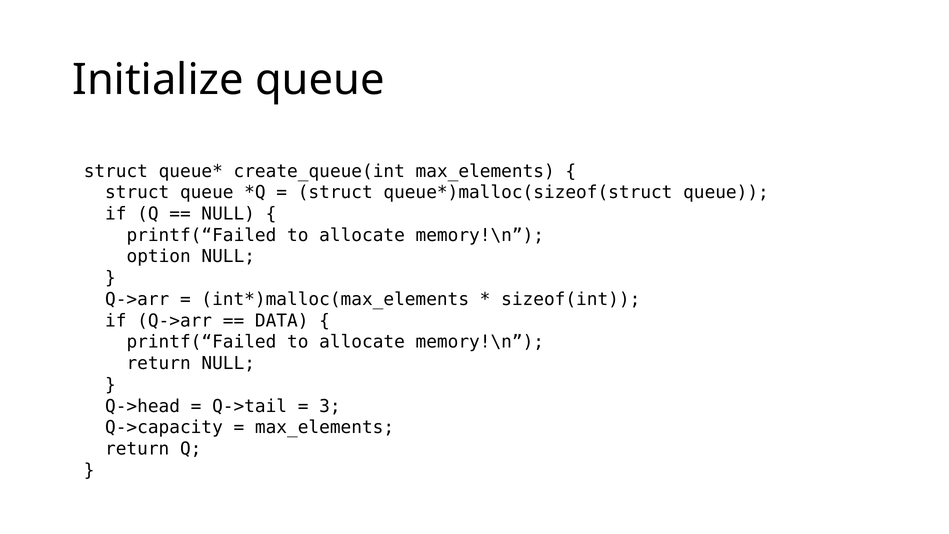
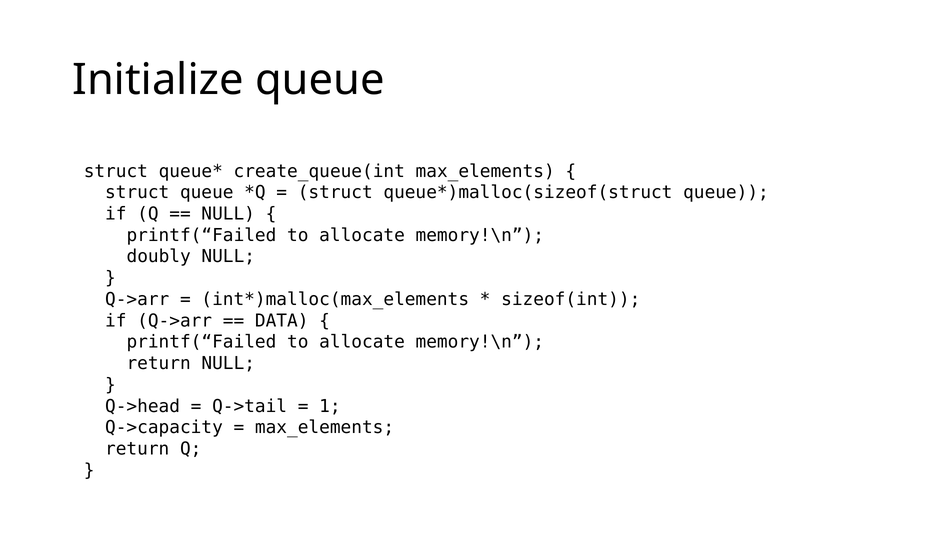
option: option -> doubly
3: 3 -> 1
